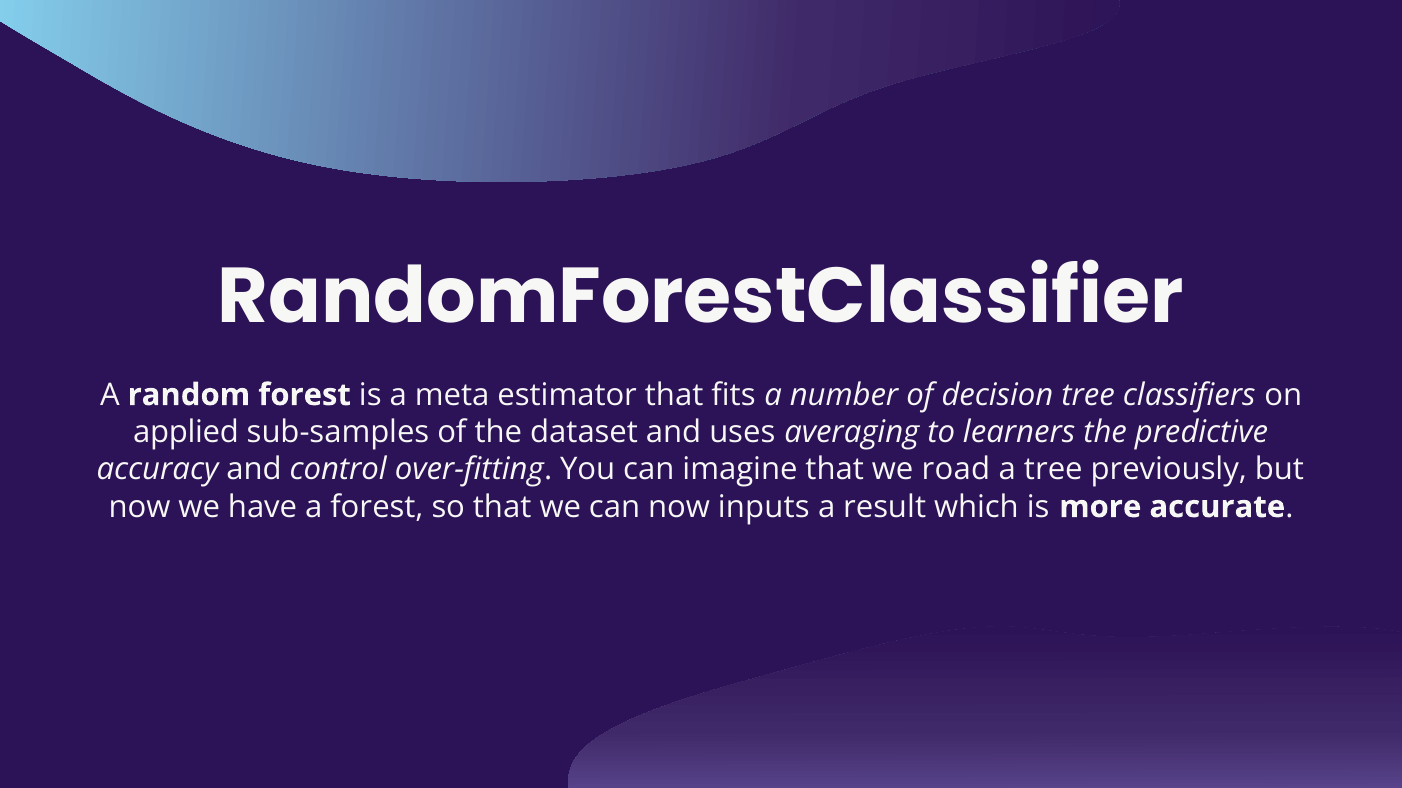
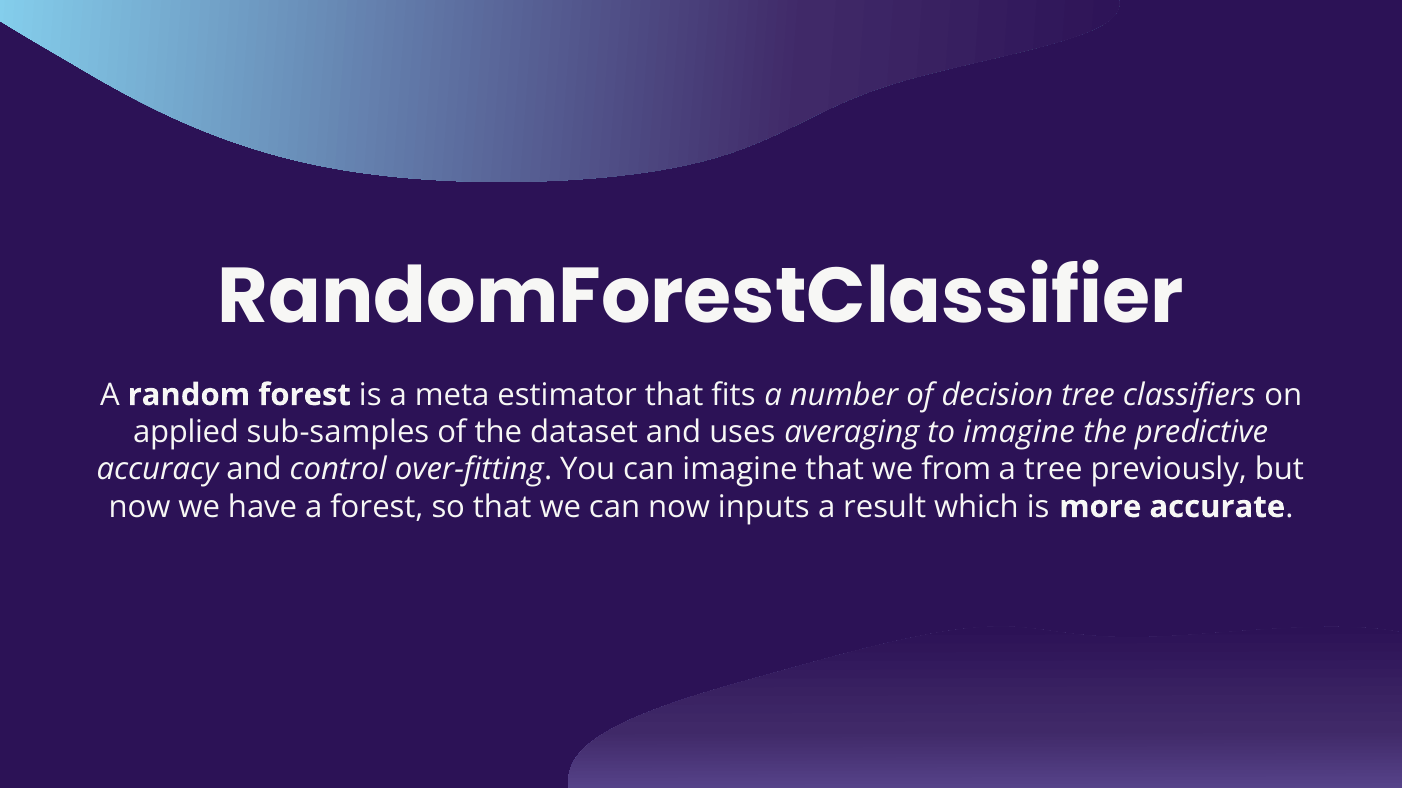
to learners: learners -> imagine
road: road -> from
